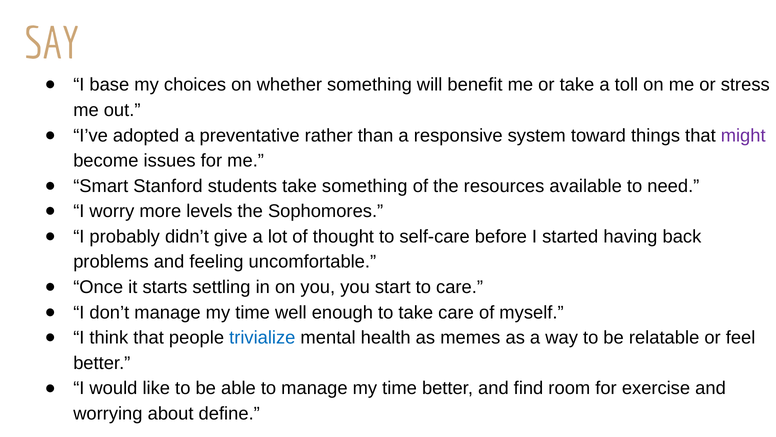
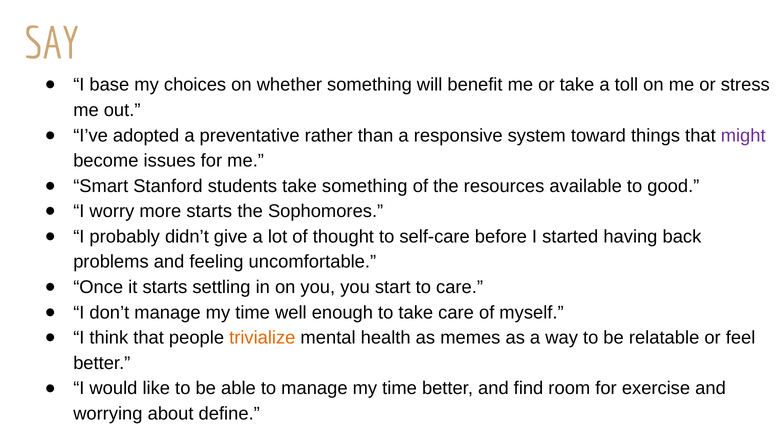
need: need -> good
more levels: levels -> starts
trivialize colour: blue -> orange
